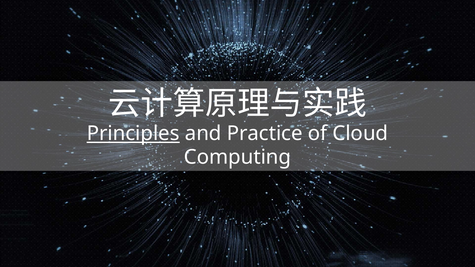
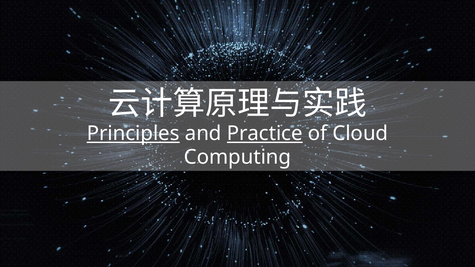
Practice underline: none -> present
